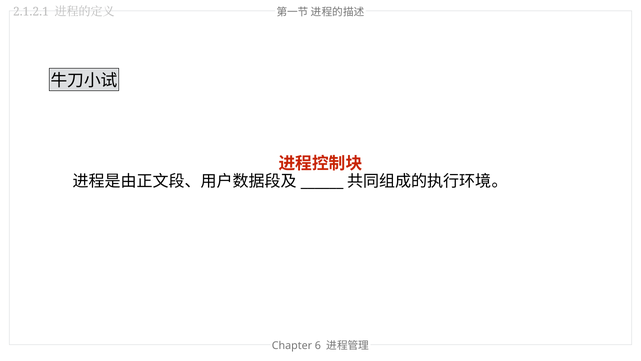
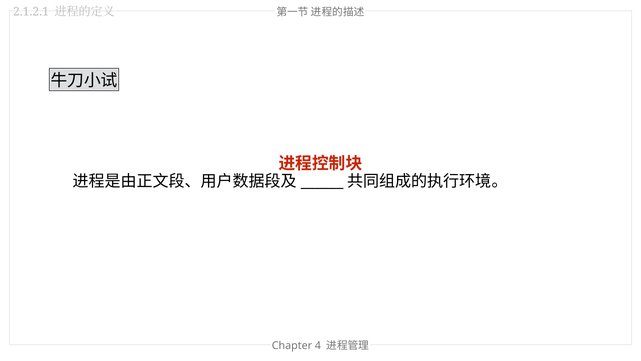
6: 6 -> 4
